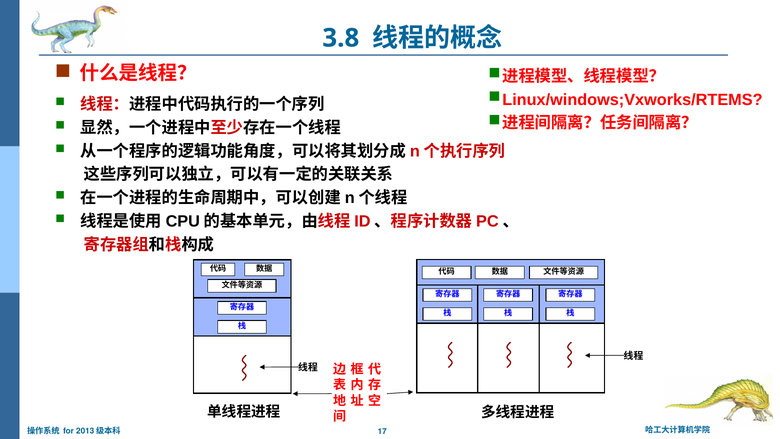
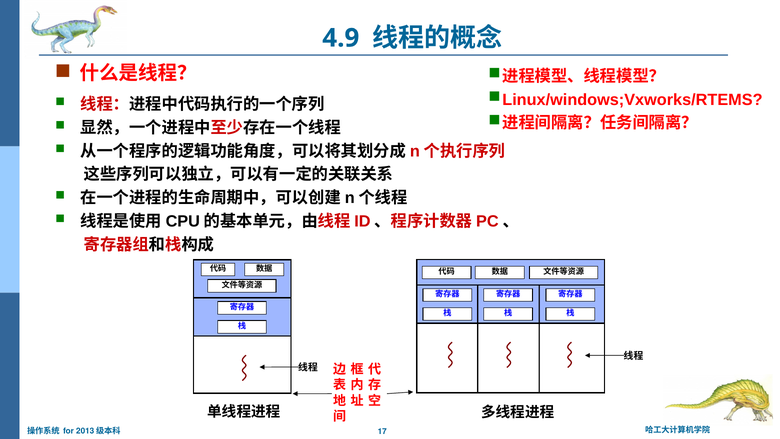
3.8: 3.8 -> 4.9
